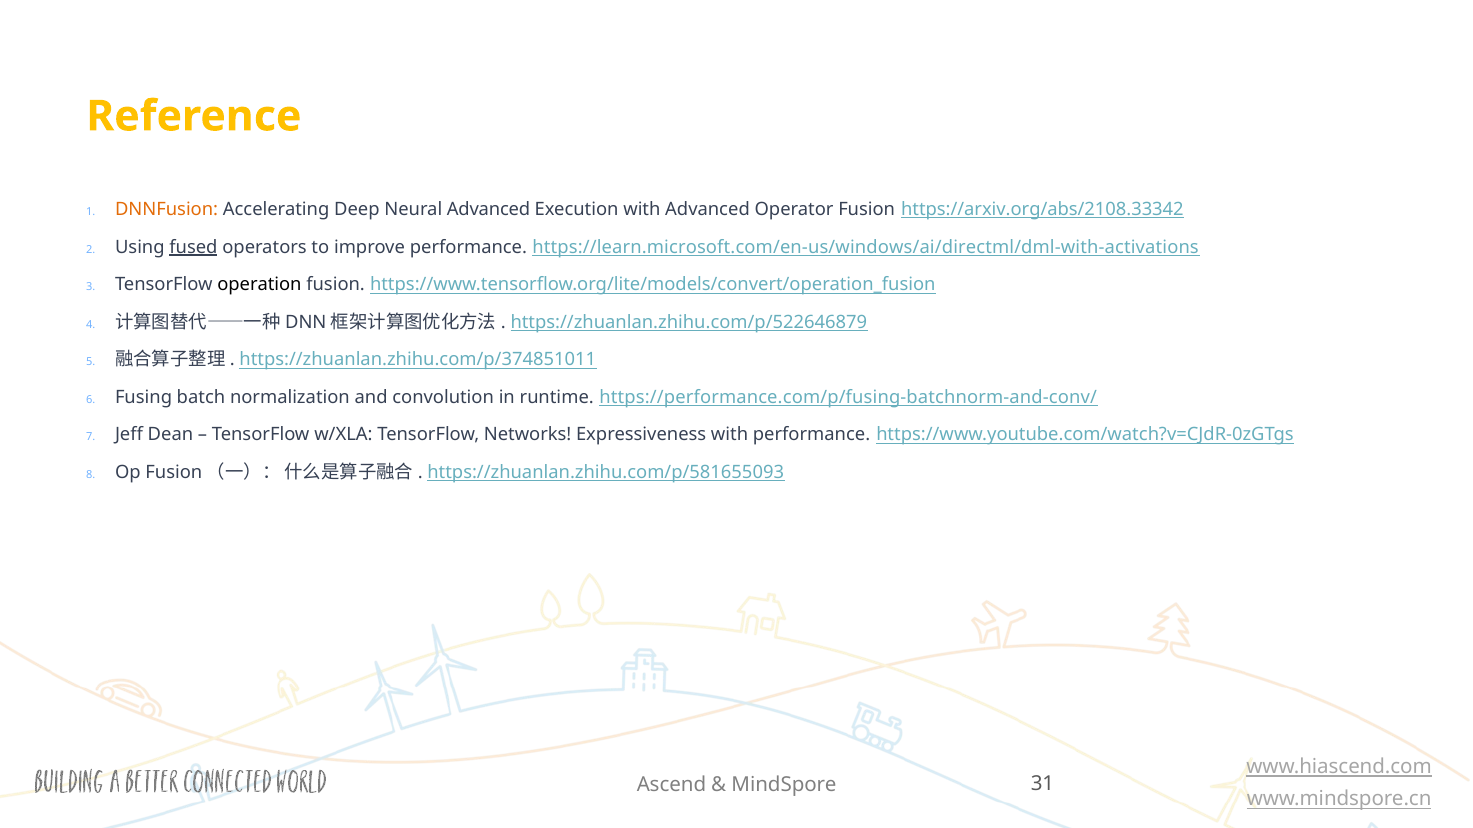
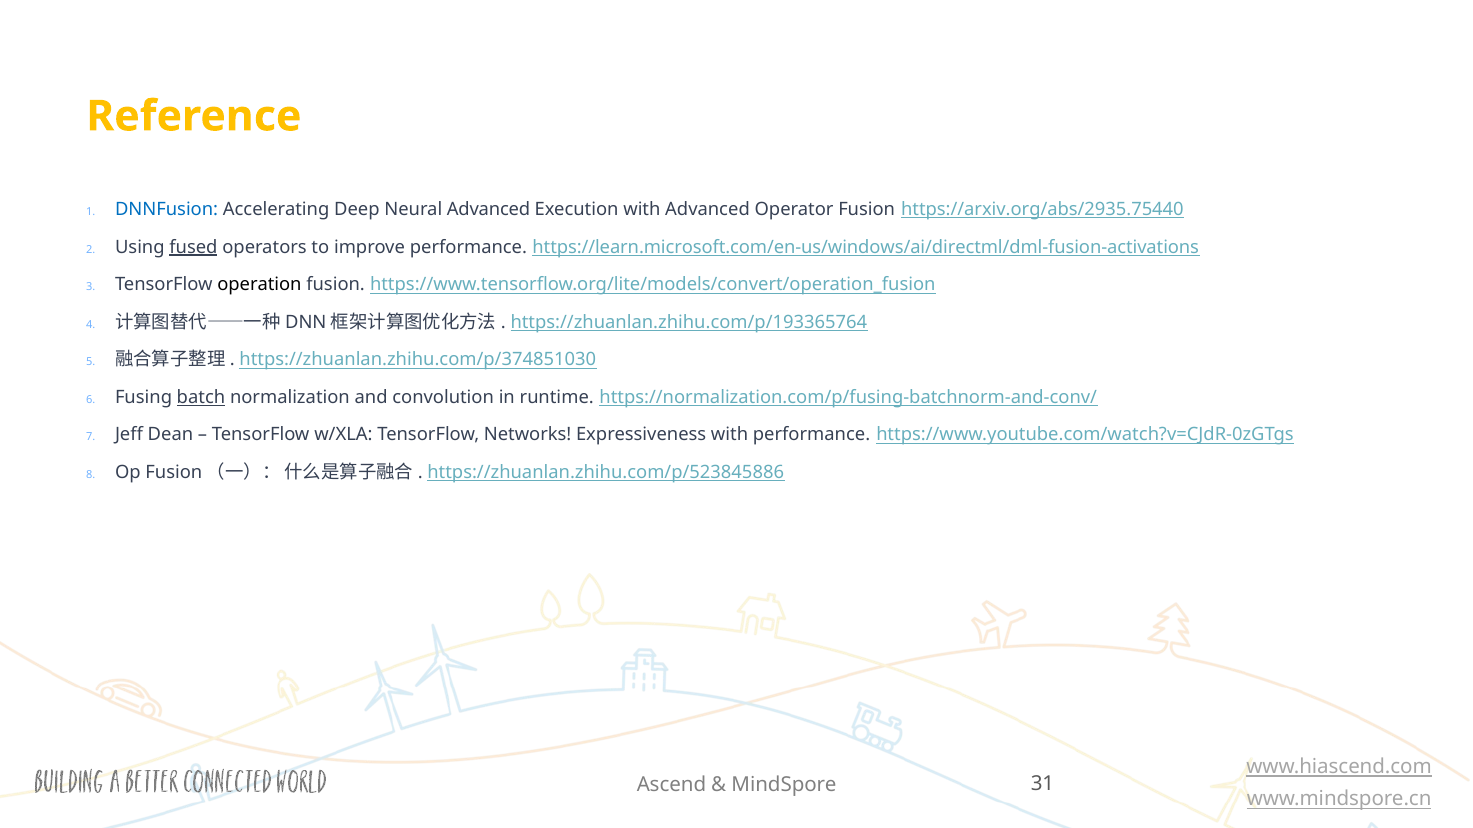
DNNFusion colour: orange -> blue
https://arxiv.org/abs/2108.33342: https://arxiv.org/abs/2108.33342 -> https://arxiv.org/abs/2935.75440
https://learn.microsoft.com/en-us/windows/ai/directml/dml-with-activations: https://learn.microsoft.com/en-us/windows/ai/directml/dml-with-activations -> https://learn.microsoft.com/en-us/windows/ai/directml/dml-fusion-activations
https://zhuanlan.zhihu.com/p/522646879: https://zhuanlan.zhihu.com/p/522646879 -> https://zhuanlan.zhihu.com/p/193365764
https://zhuanlan.zhihu.com/p/374851011: https://zhuanlan.zhihu.com/p/374851011 -> https://zhuanlan.zhihu.com/p/374851030
batch underline: none -> present
https://performance.com/p/fusing-batchnorm-and-conv/: https://performance.com/p/fusing-batchnorm-and-conv/ -> https://normalization.com/p/fusing-batchnorm-and-conv/
https://zhuanlan.zhihu.com/p/581655093: https://zhuanlan.zhihu.com/p/581655093 -> https://zhuanlan.zhihu.com/p/523845886
